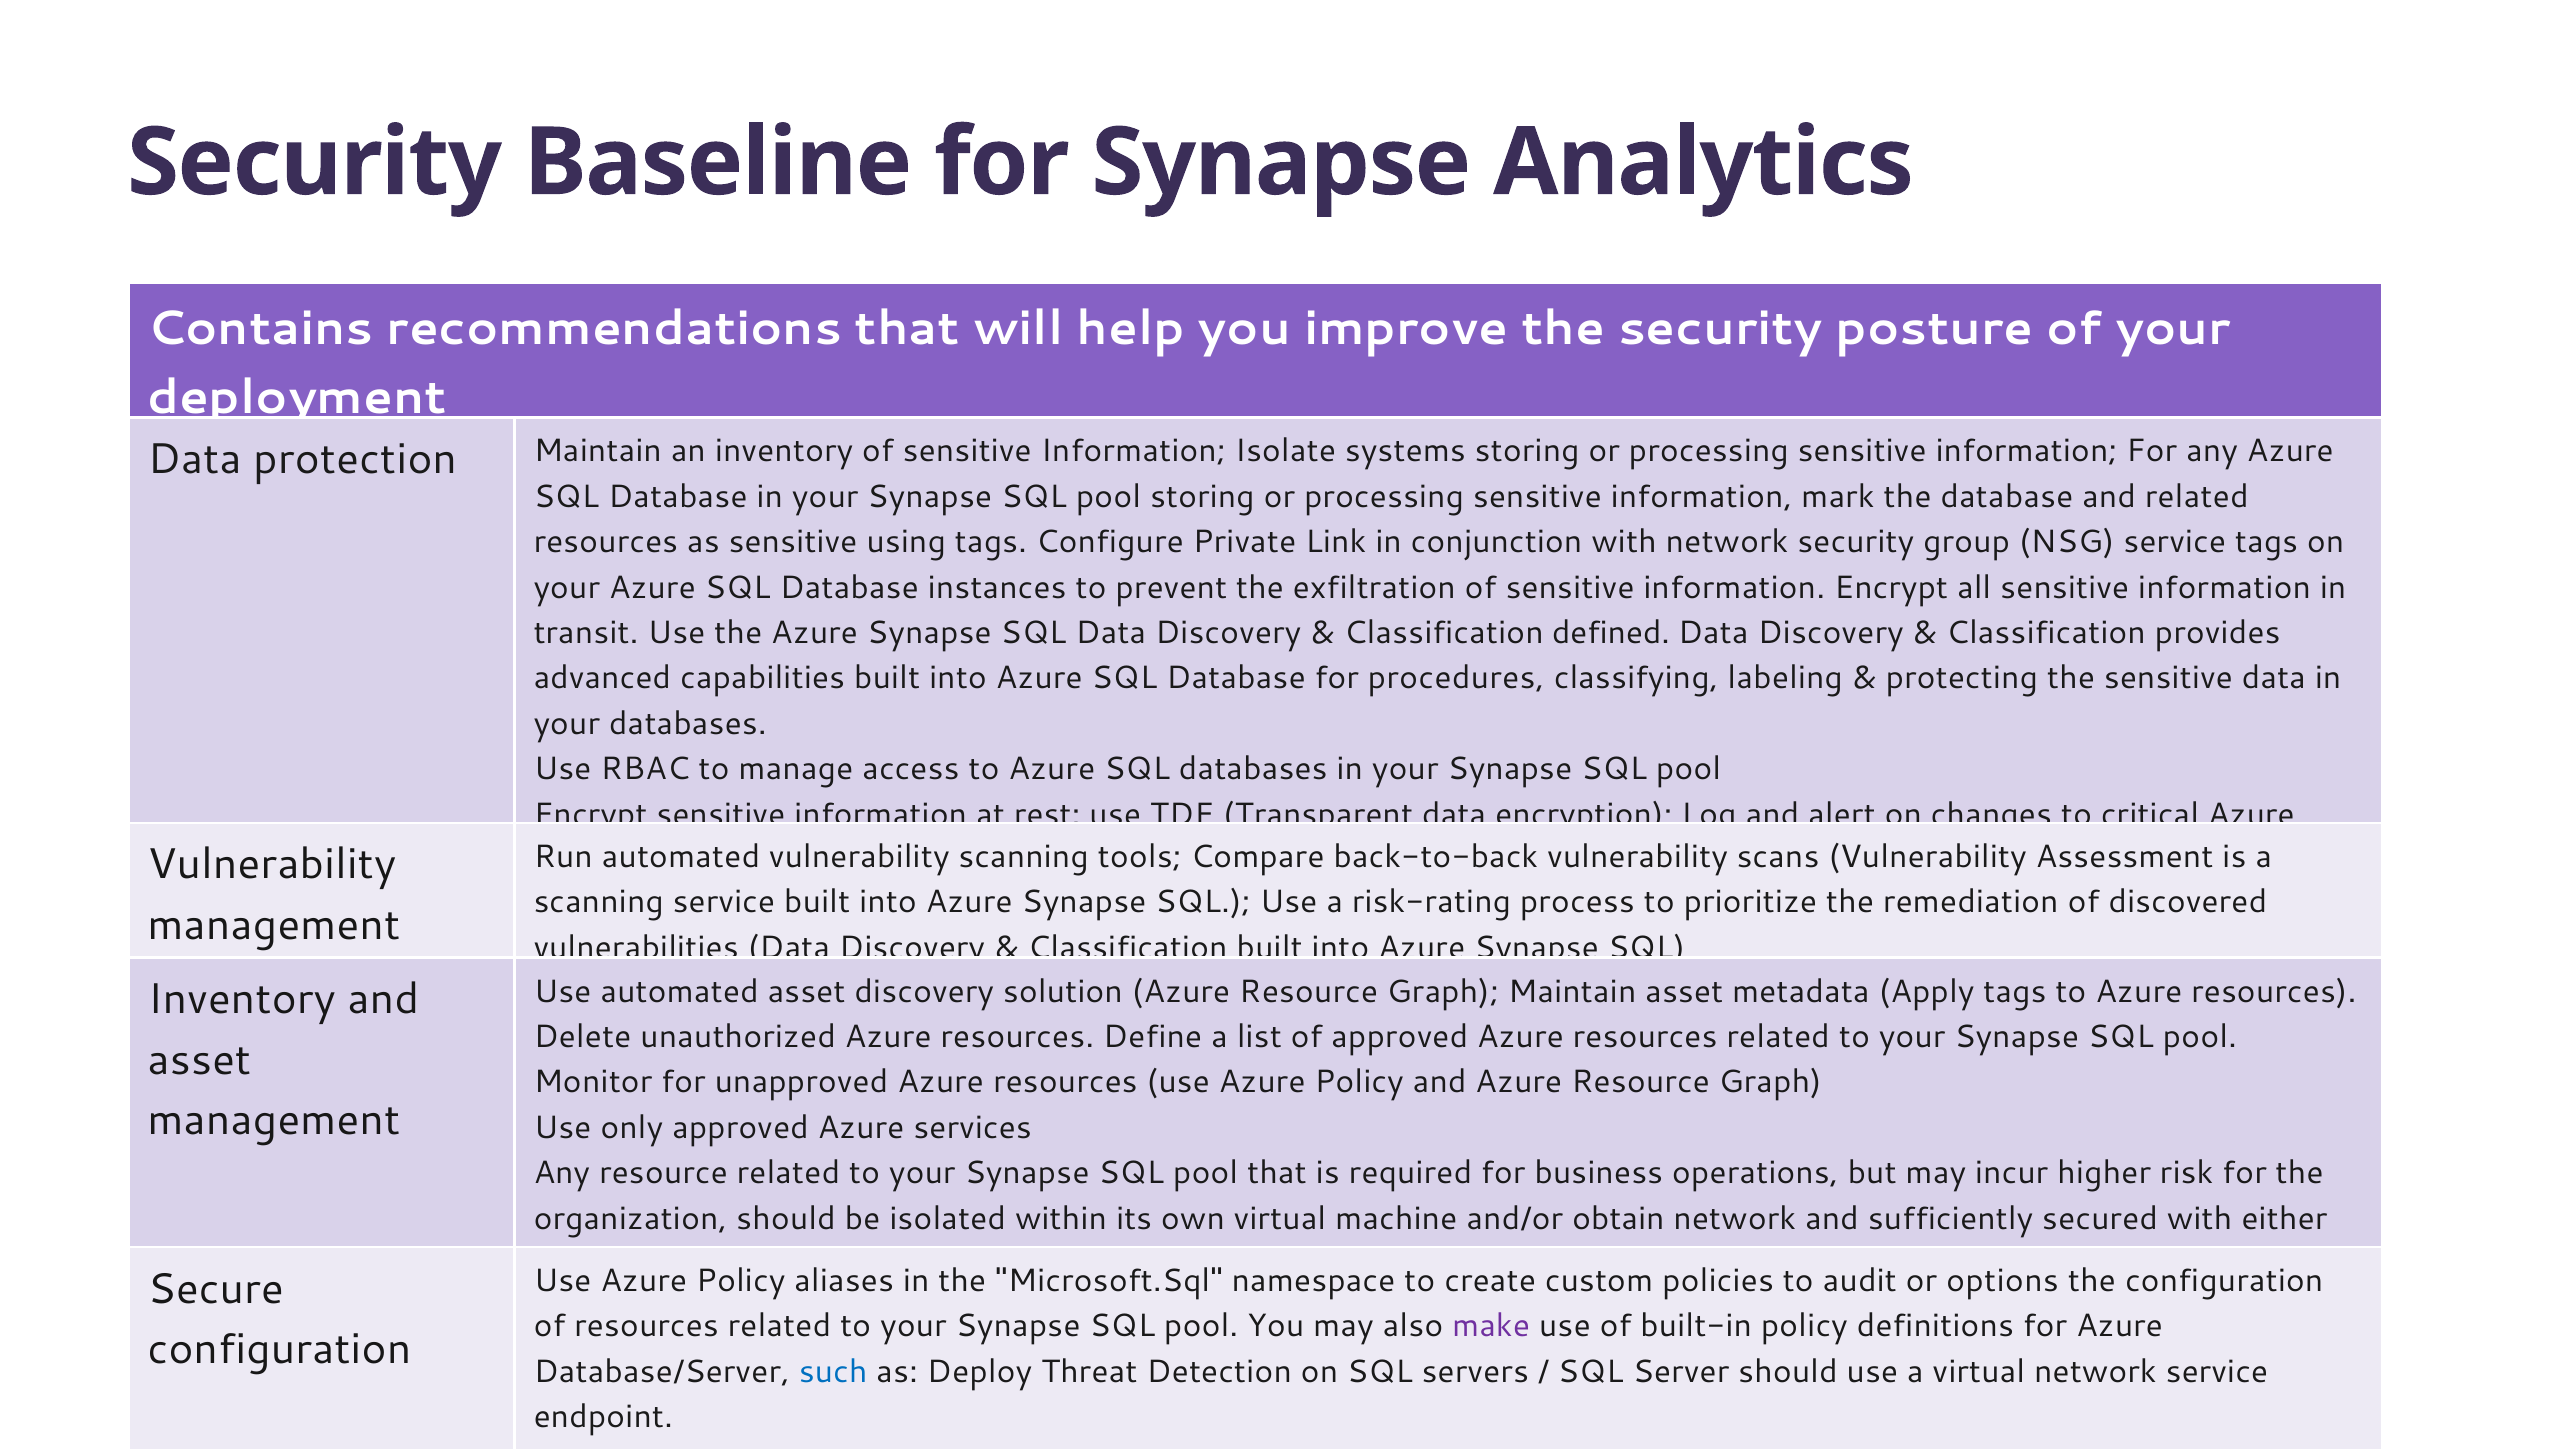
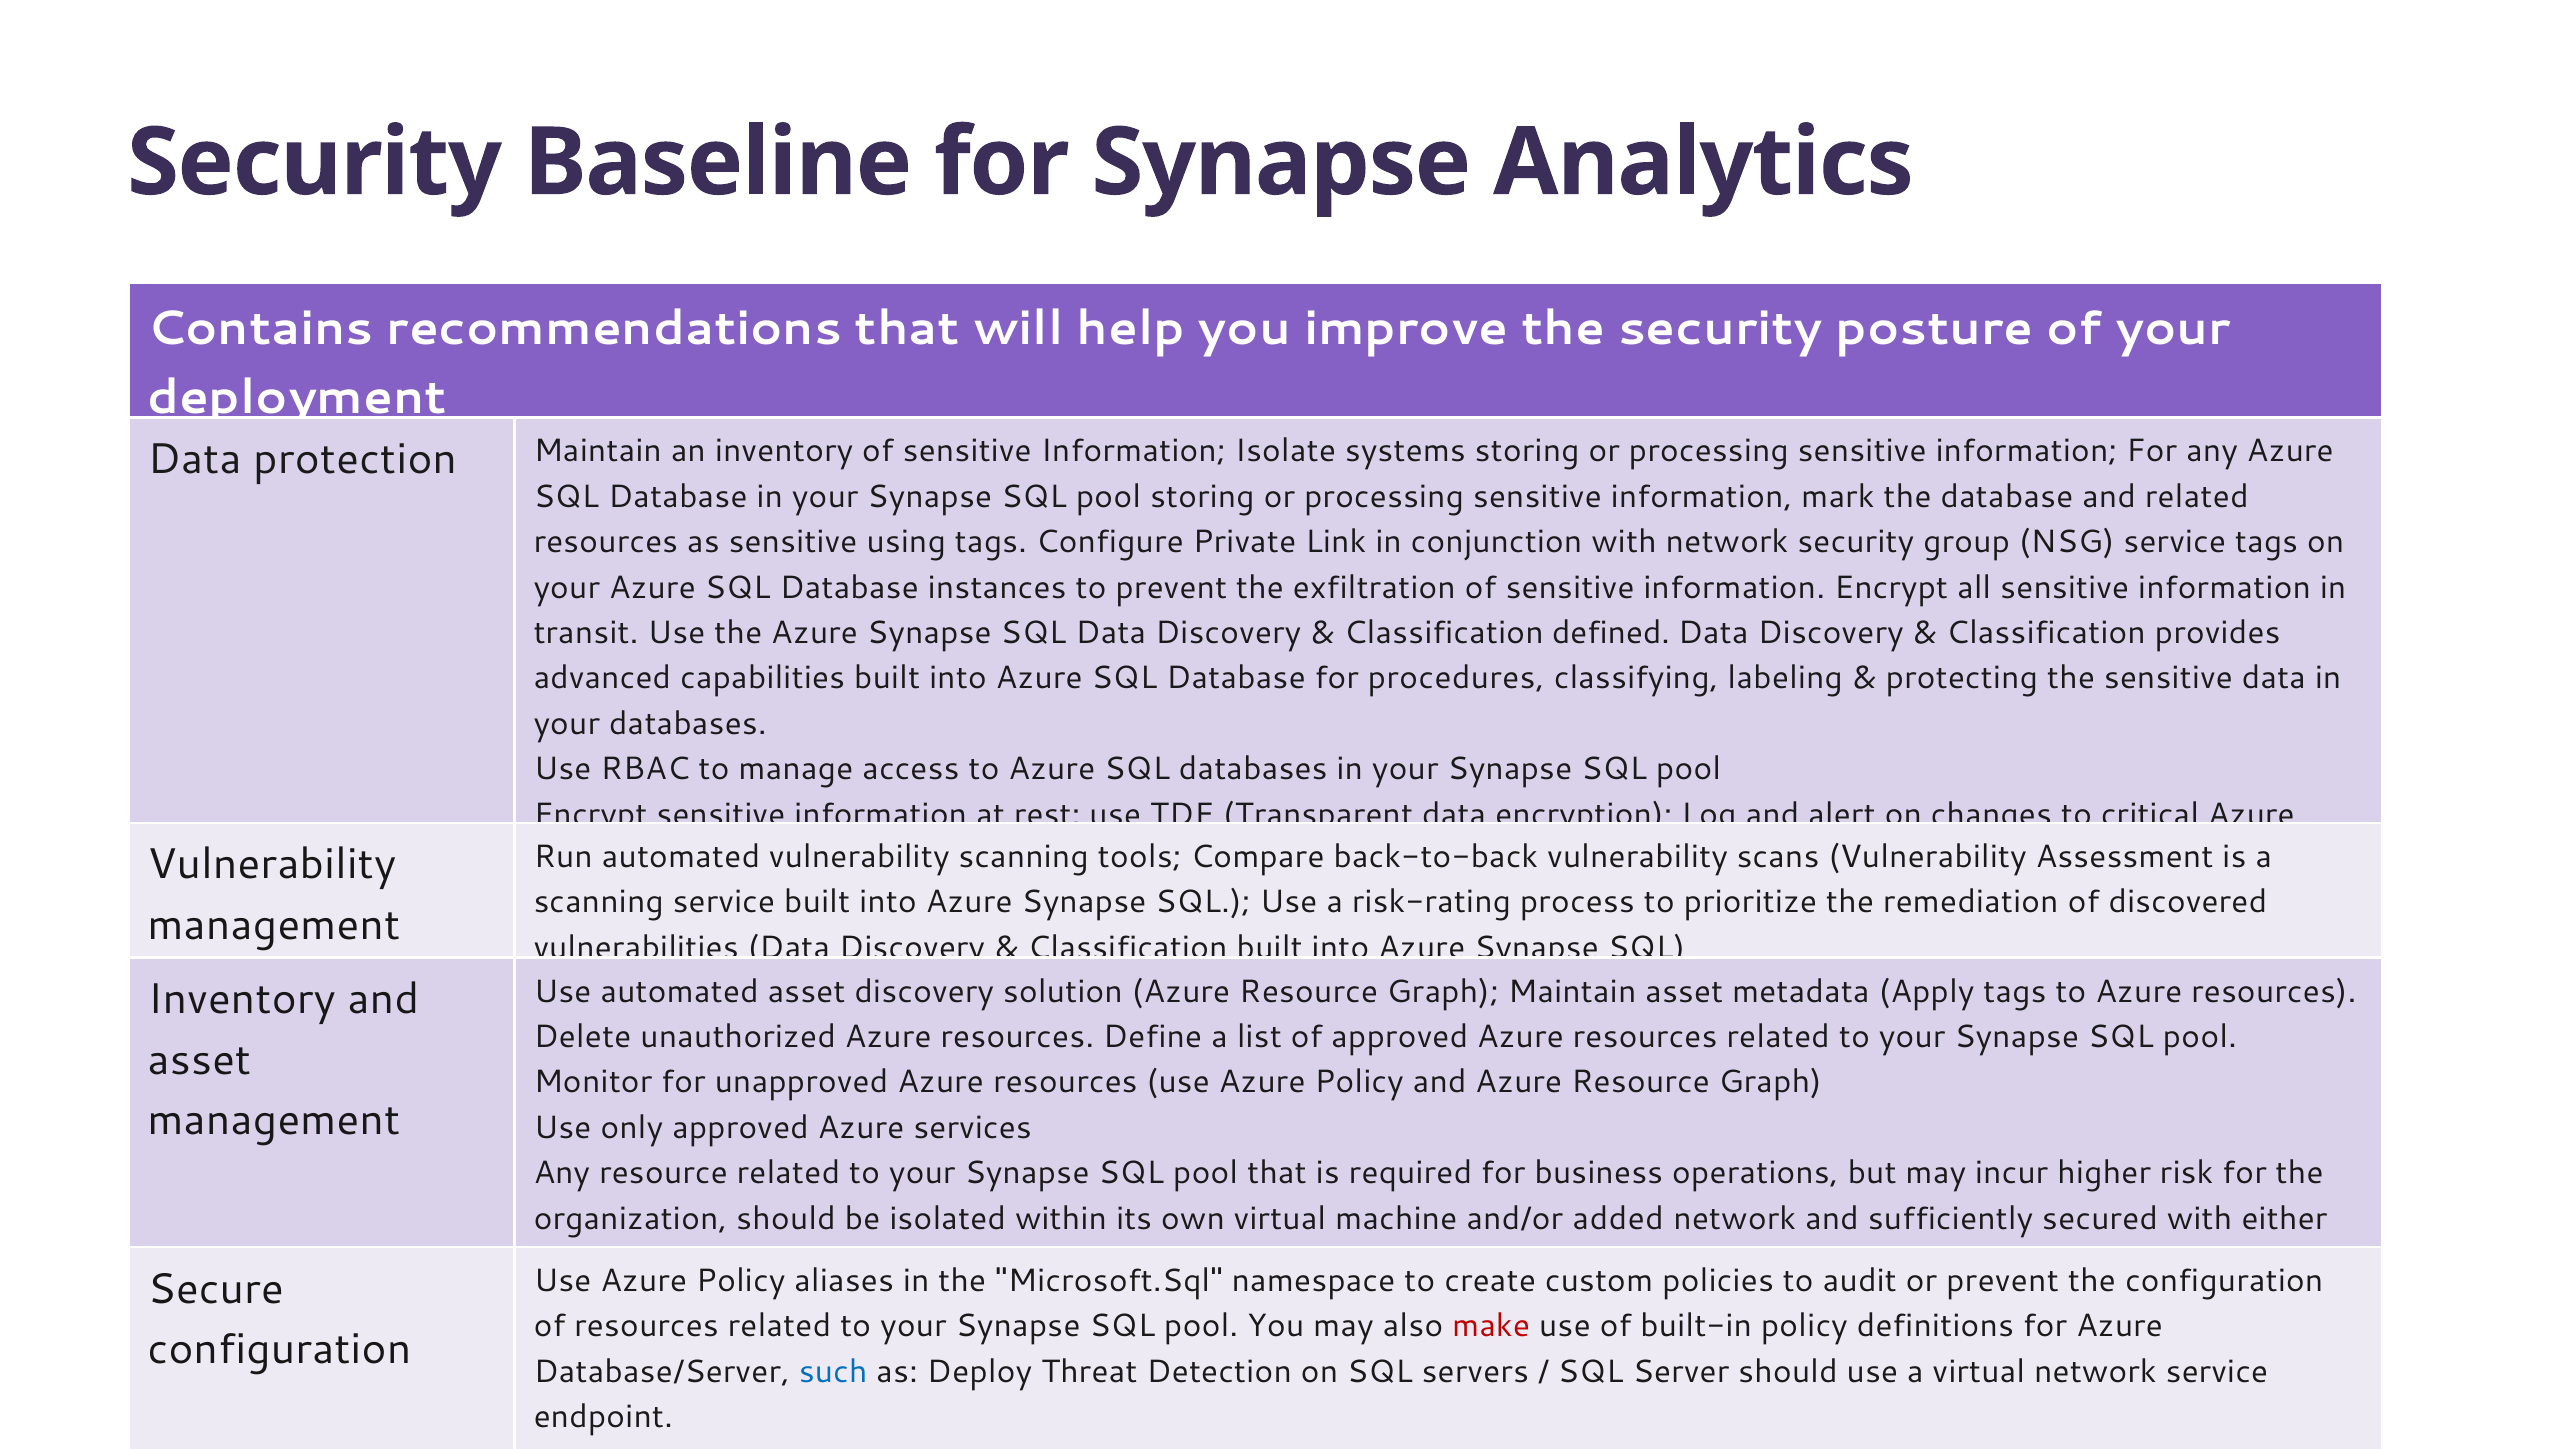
obtain: obtain -> added
or options: options -> prevent
make colour: purple -> red
